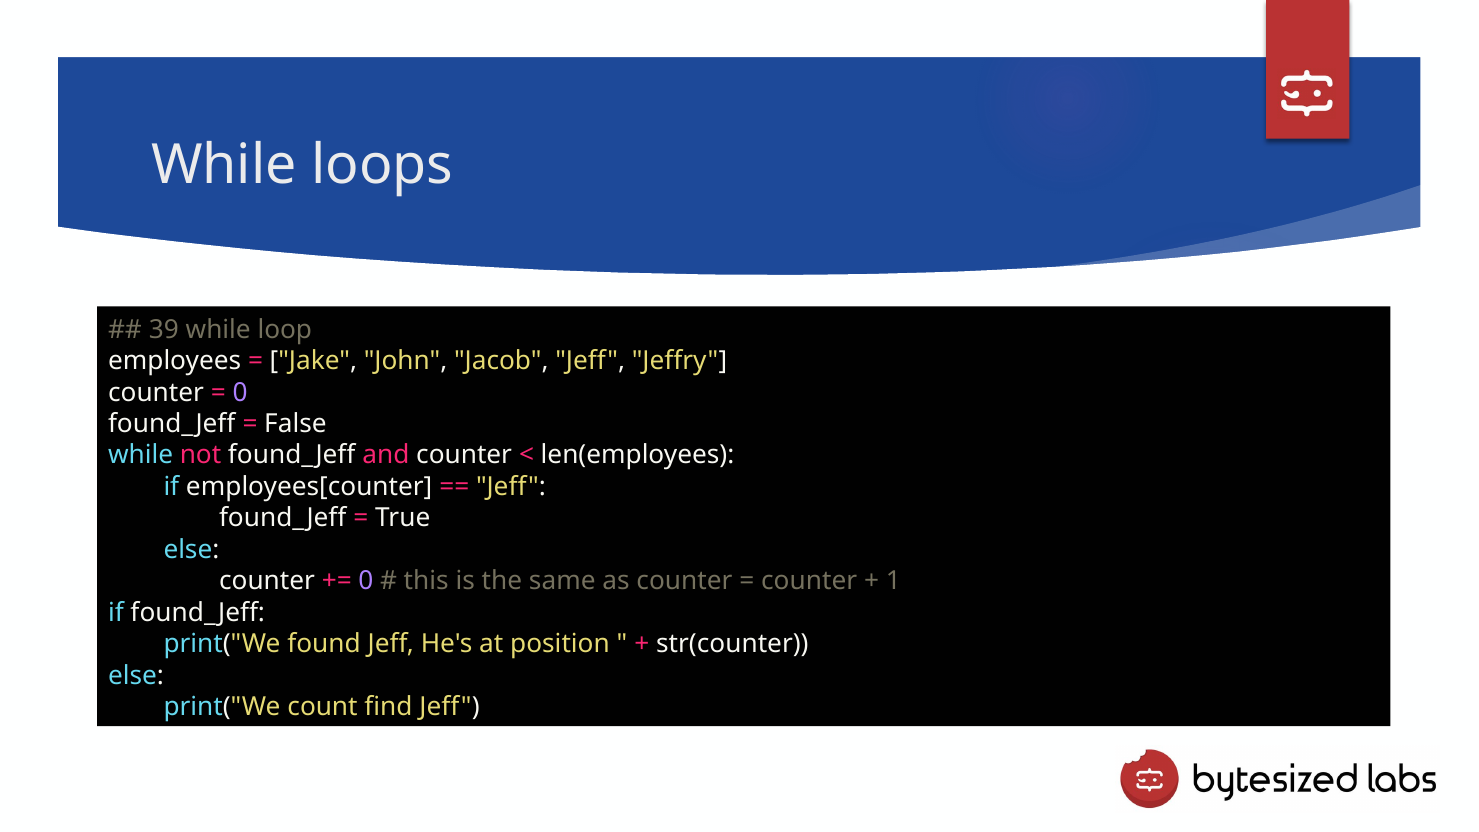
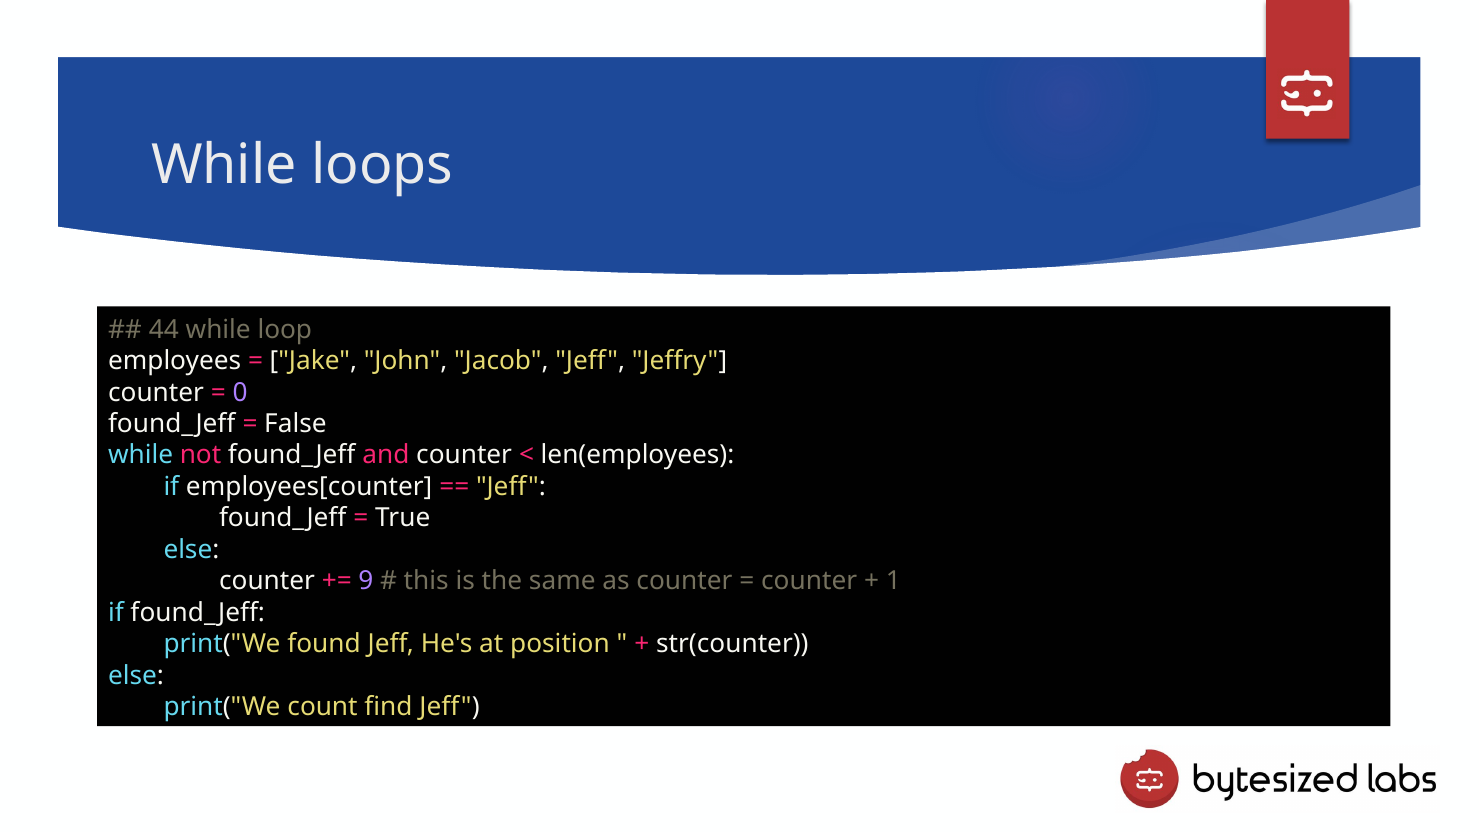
39: 39 -> 44
0 at (366, 581): 0 -> 9
